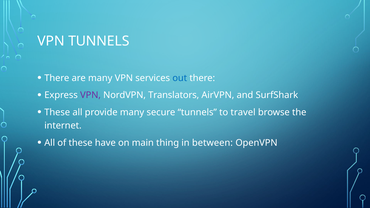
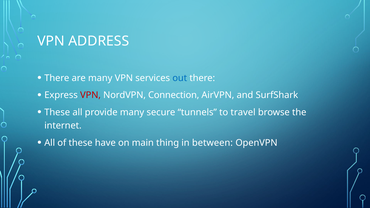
VPN TUNNELS: TUNNELS -> ADDRESS
VPN at (91, 95) colour: purple -> red
Translators: Translators -> Connection
